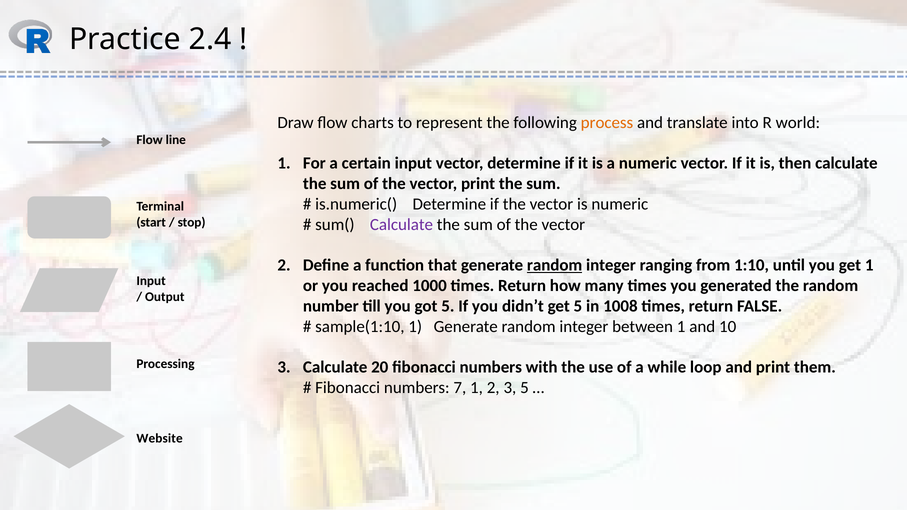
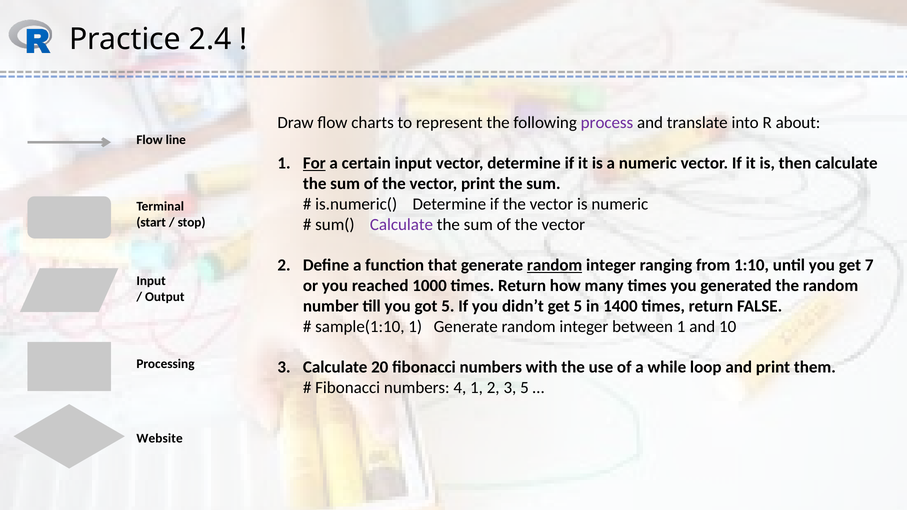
process colour: orange -> purple
world: world -> about
For underline: none -> present
get 1: 1 -> 7
1008: 1008 -> 1400
7: 7 -> 4
